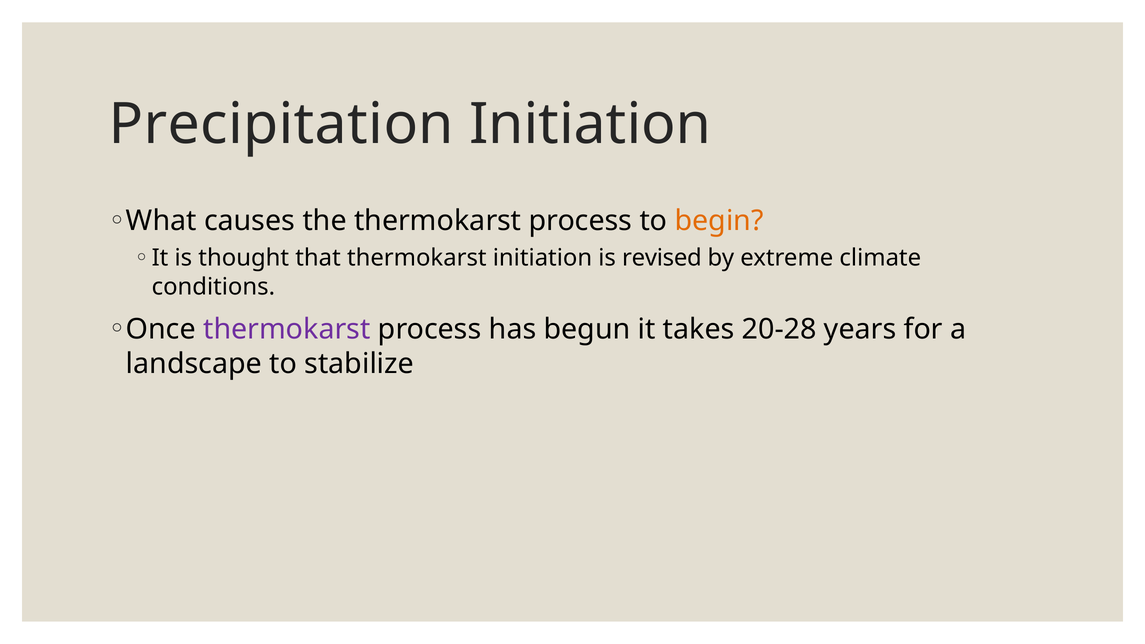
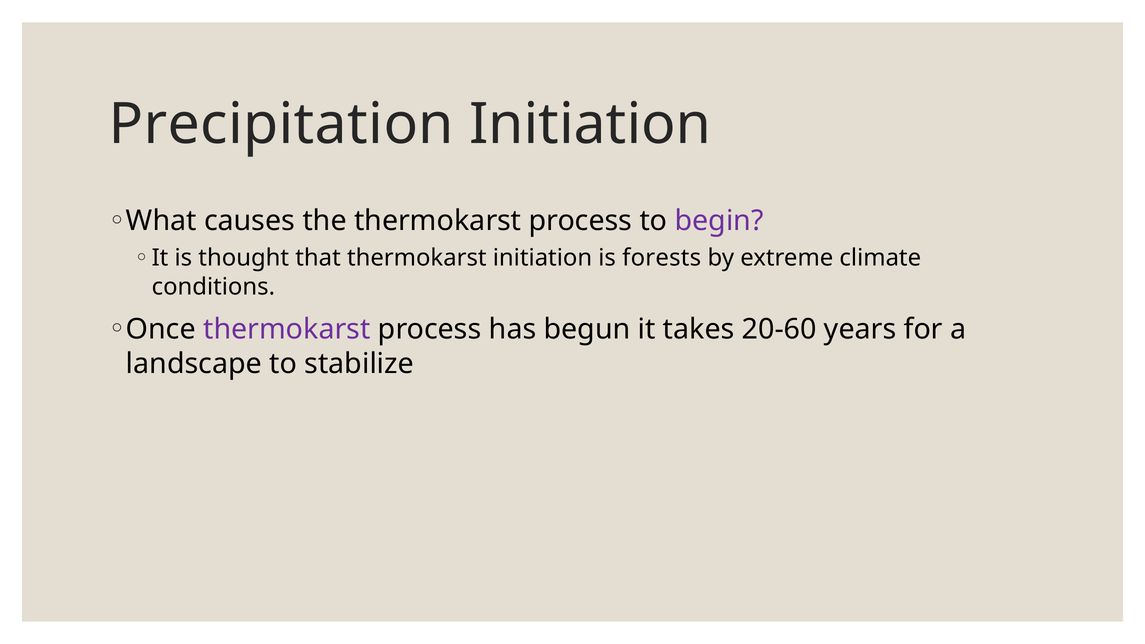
begin colour: orange -> purple
revised: revised -> forests
20-28: 20-28 -> 20-60
